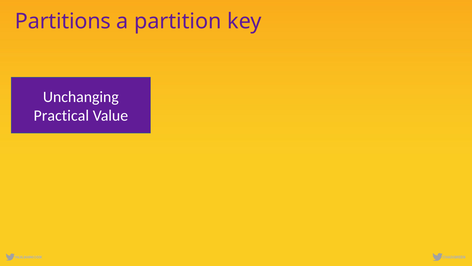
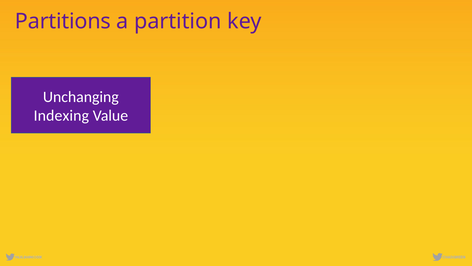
Practical: Practical -> Indexing
